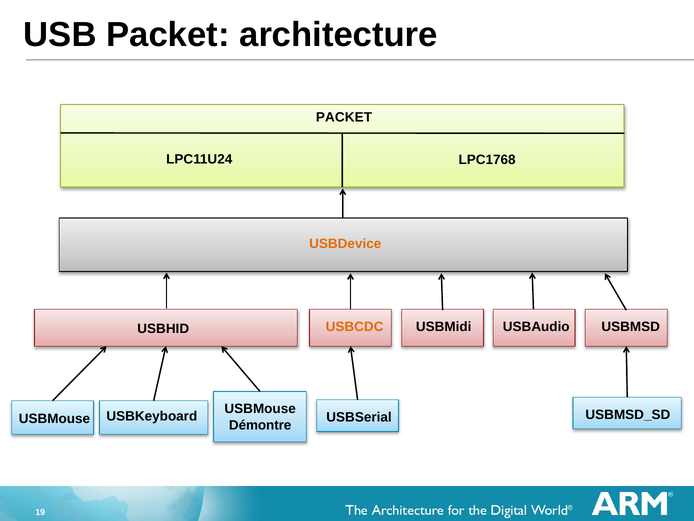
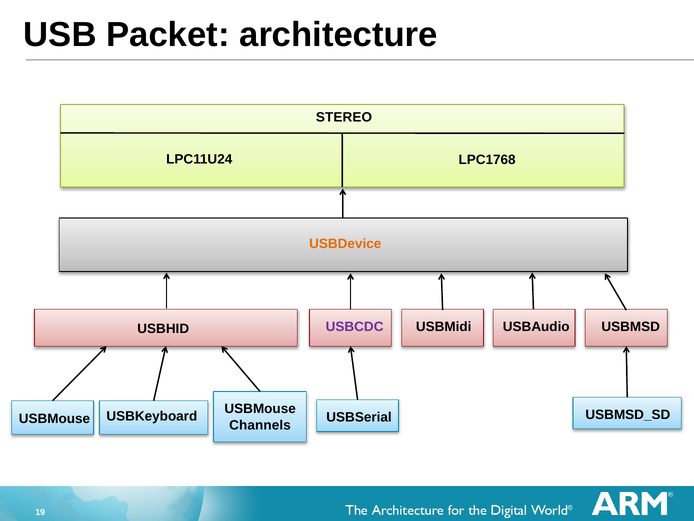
PACKET at (344, 117): PACKET -> STEREO
USBCDC colour: orange -> purple
Démontre: Démontre -> Channels
